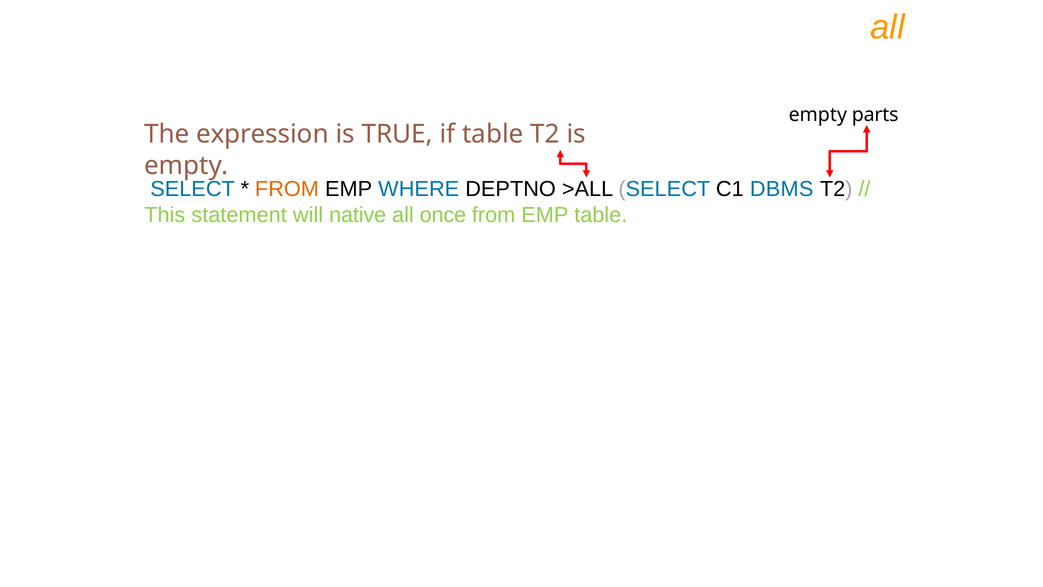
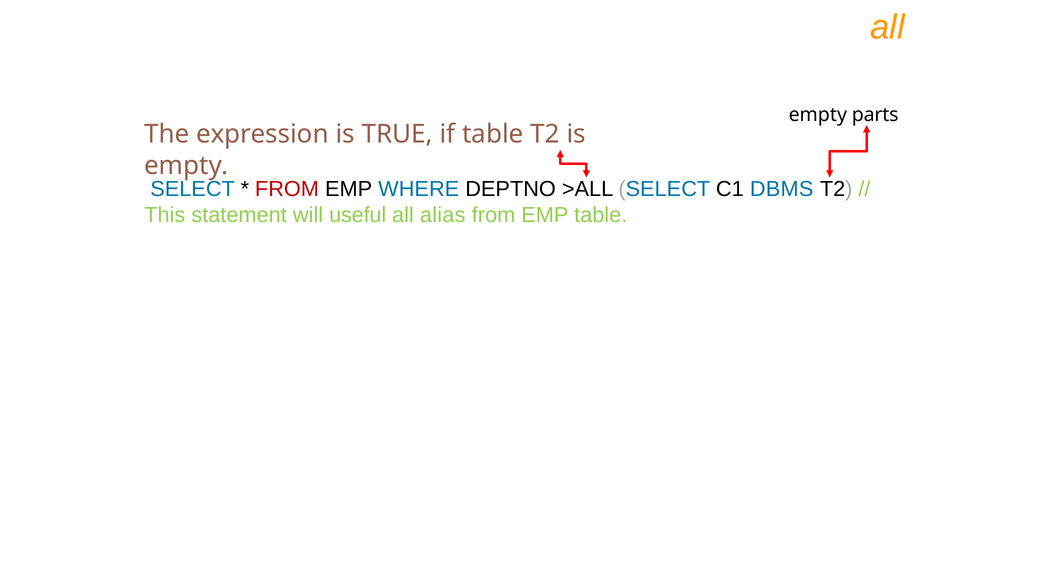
FROM at (287, 189) colour: orange -> red
native: native -> useful
once: once -> alias
